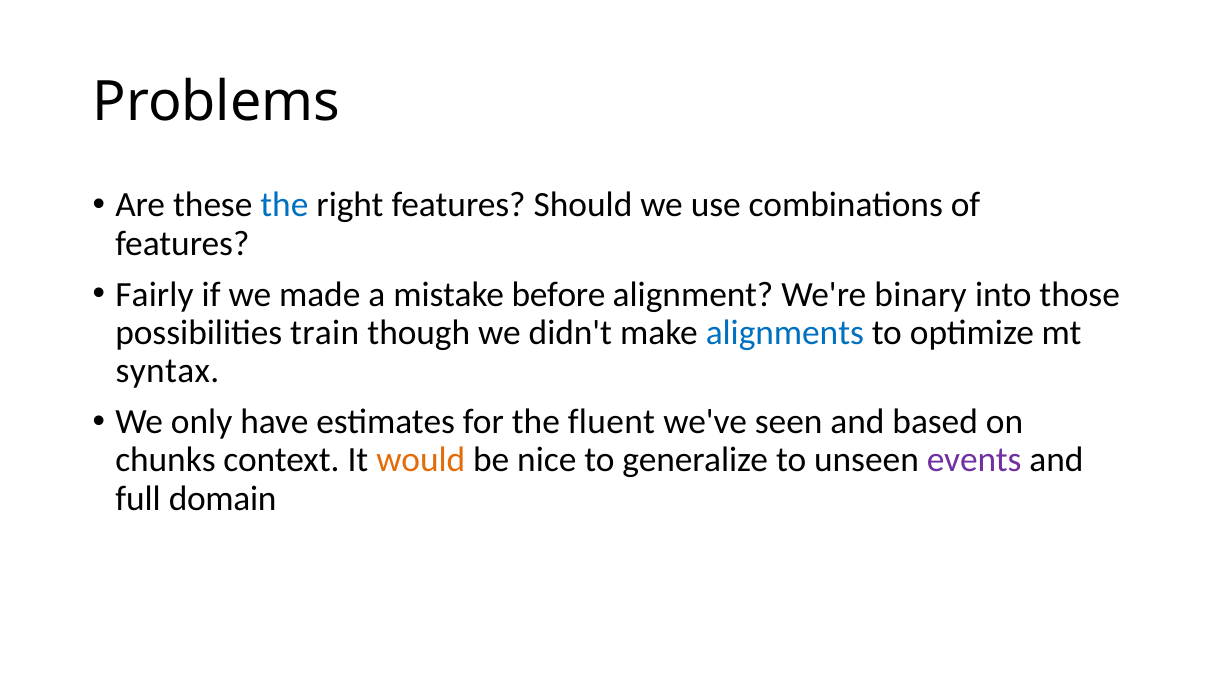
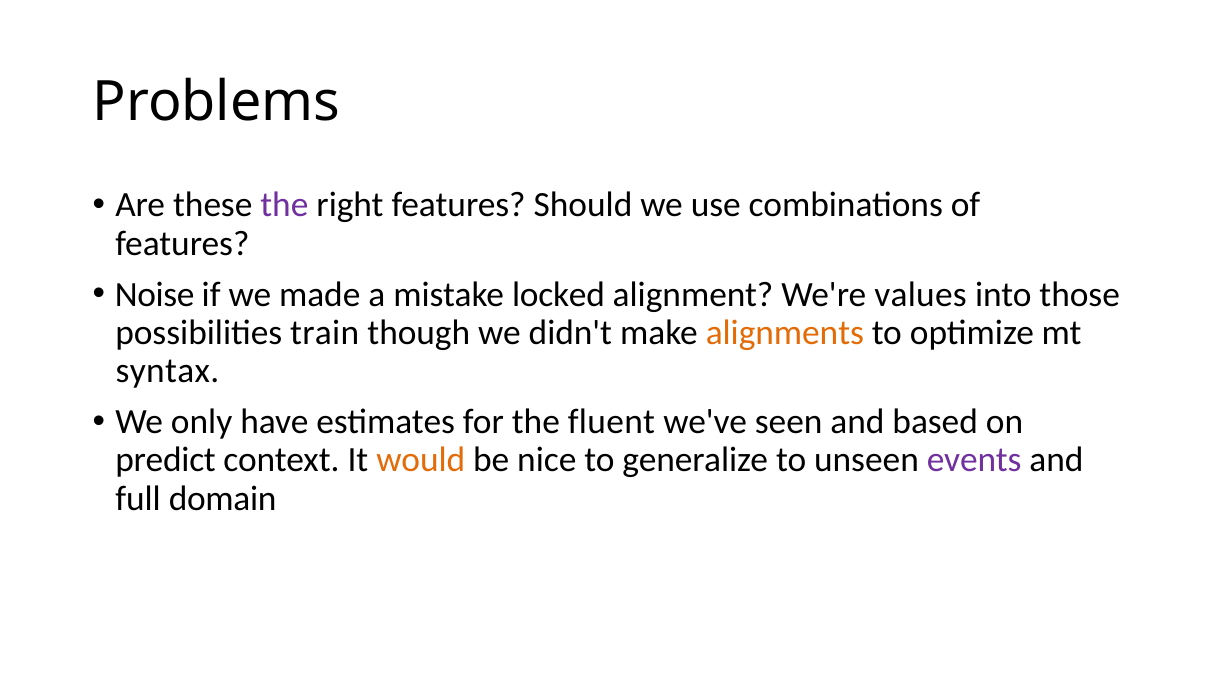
the at (284, 205) colour: blue -> purple
Fairly: Fairly -> Noise
before: before -> locked
binary: binary -> values
alignments colour: blue -> orange
chunks: chunks -> predict
